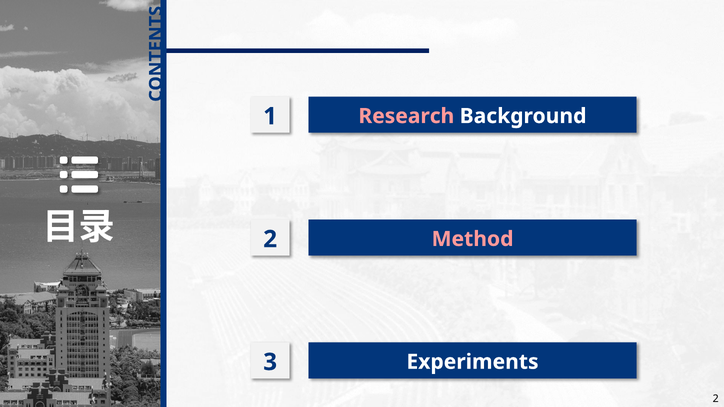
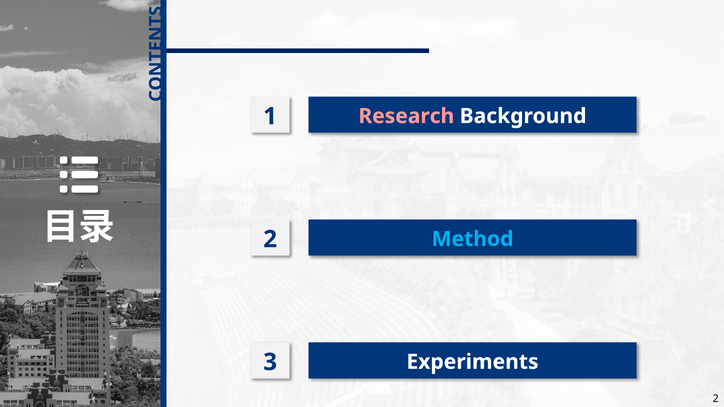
Method colour: pink -> light blue
